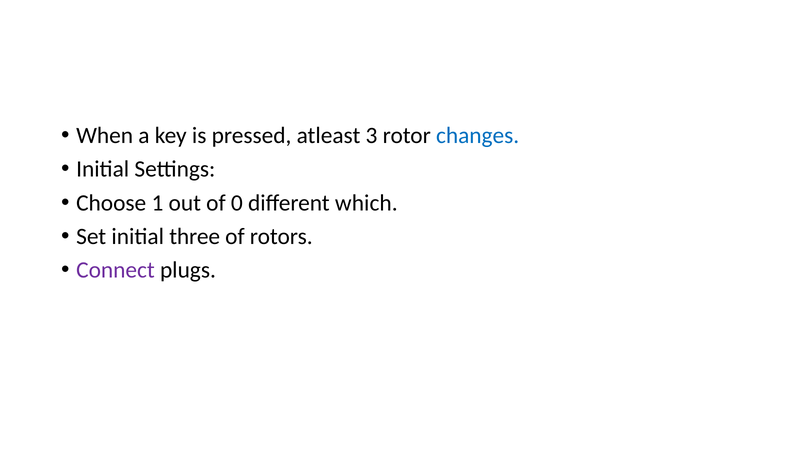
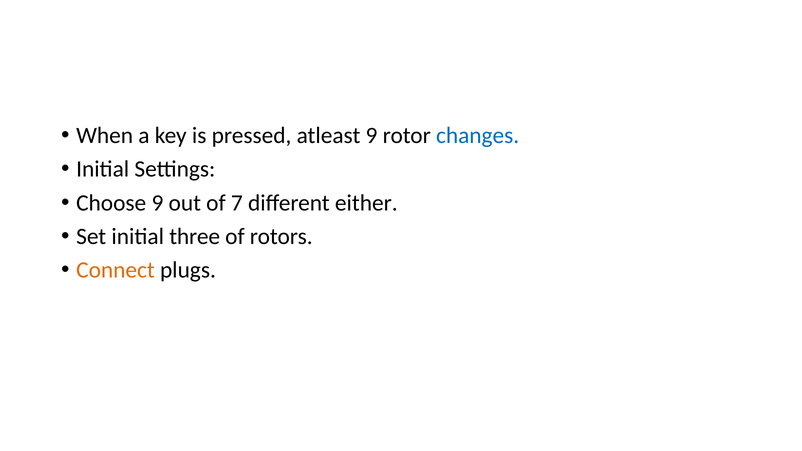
atleast 3: 3 -> 9
Choose 1: 1 -> 9
0: 0 -> 7
which: which -> either
Connect colour: purple -> orange
